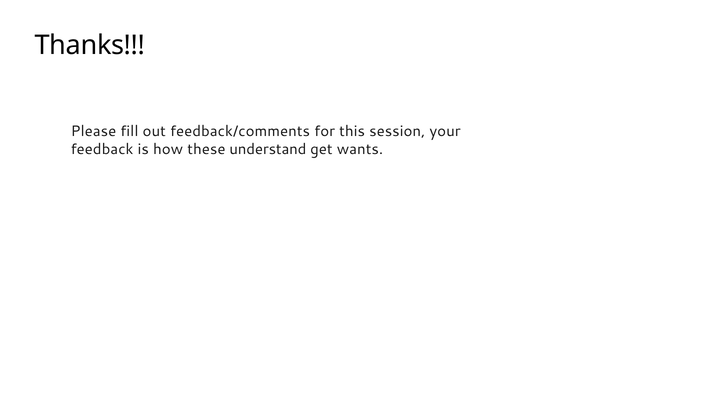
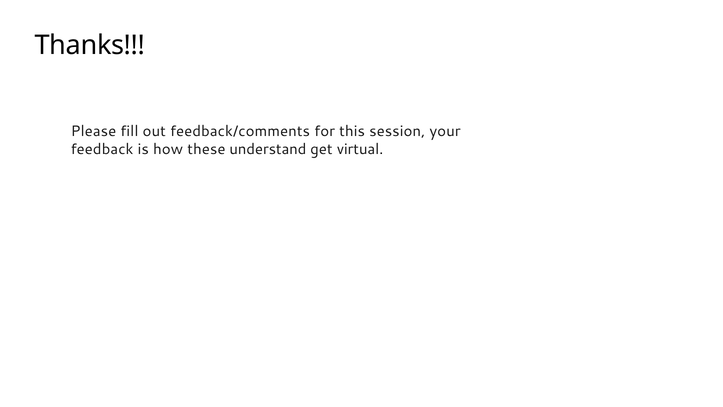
wants: wants -> virtual
